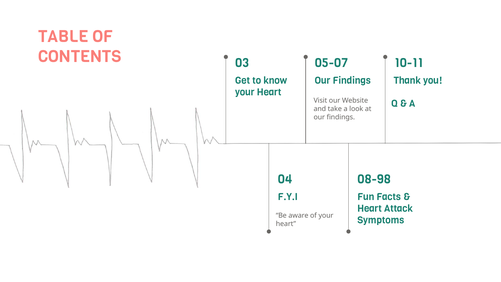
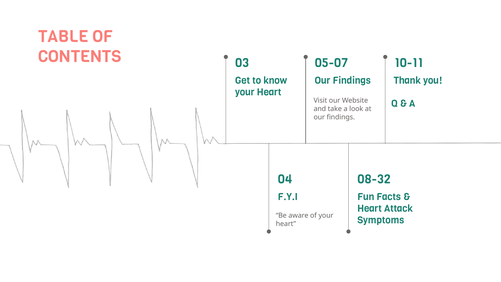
08-98: 08-98 -> 08-32
